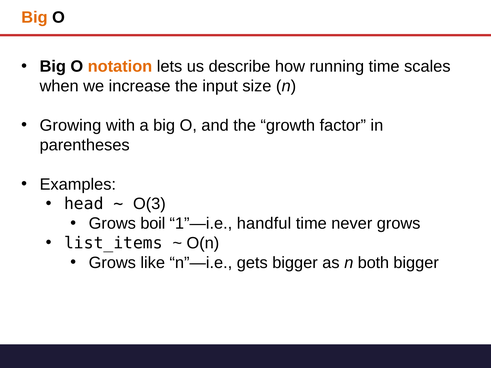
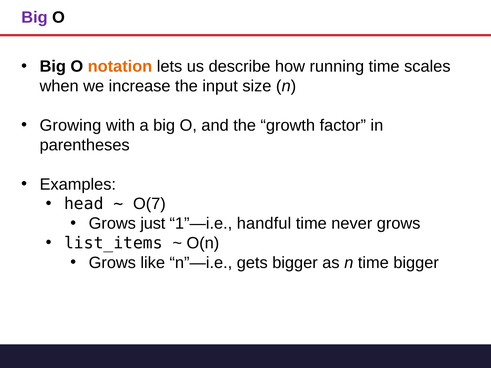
Big at (34, 17) colour: orange -> purple
O(3: O(3 -> O(7
boil: boil -> just
n both: both -> time
